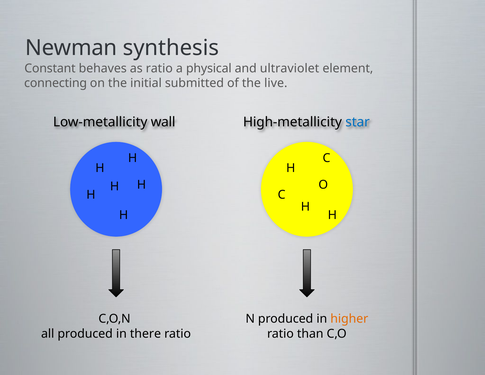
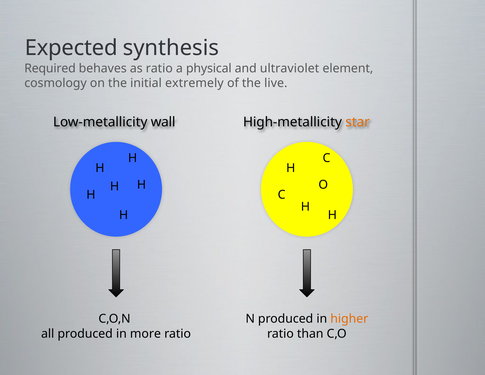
Newman: Newman -> Expected
Constant: Constant -> Required
connecting: connecting -> cosmology
submitted: submitted -> extremely
star colour: blue -> orange
there: there -> more
